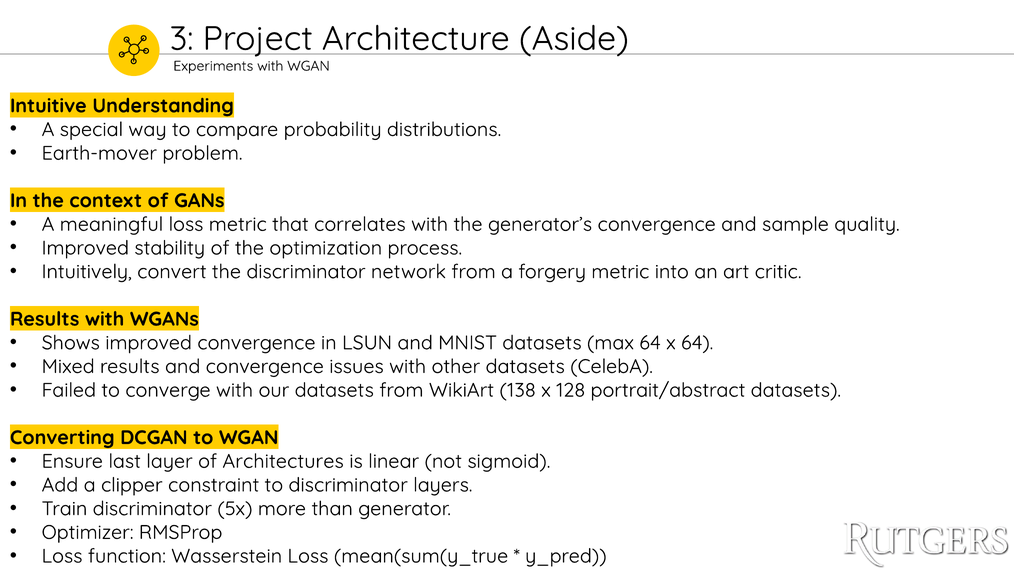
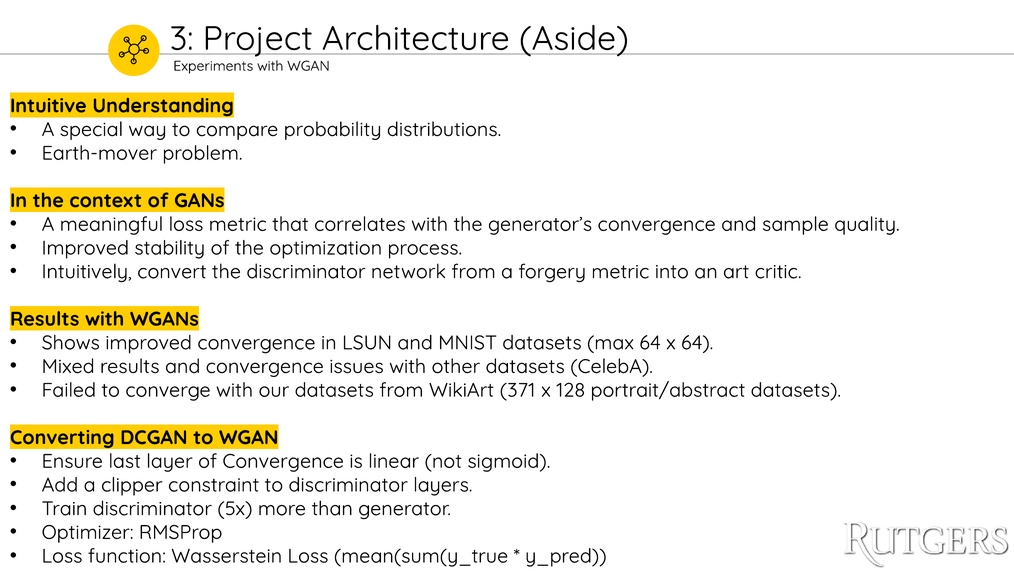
138: 138 -> 371
of Architectures: Architectures -> Convergence
